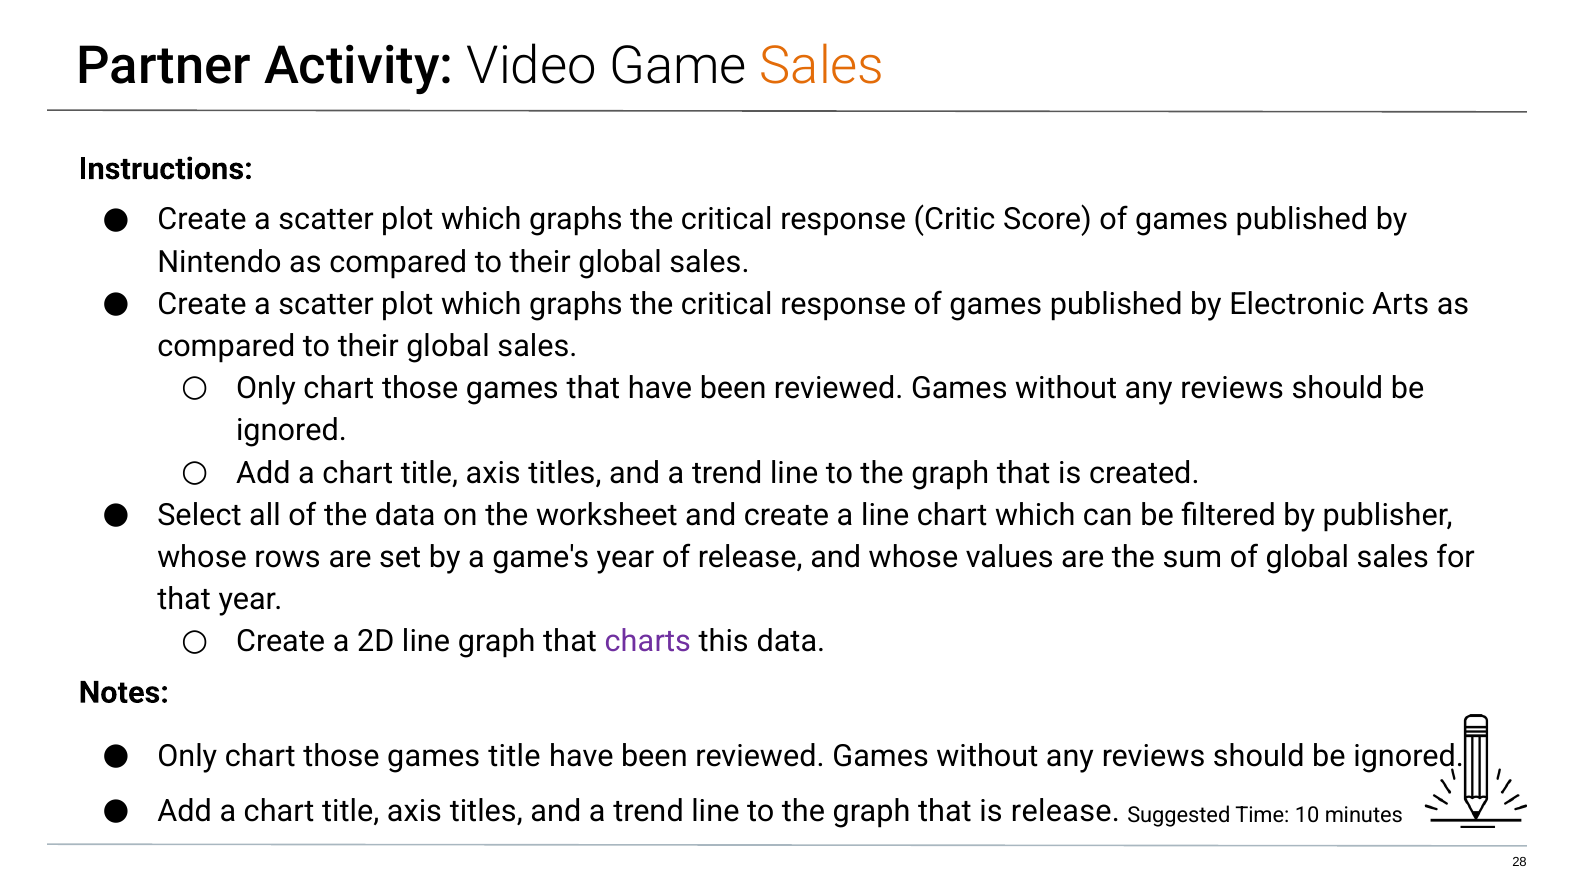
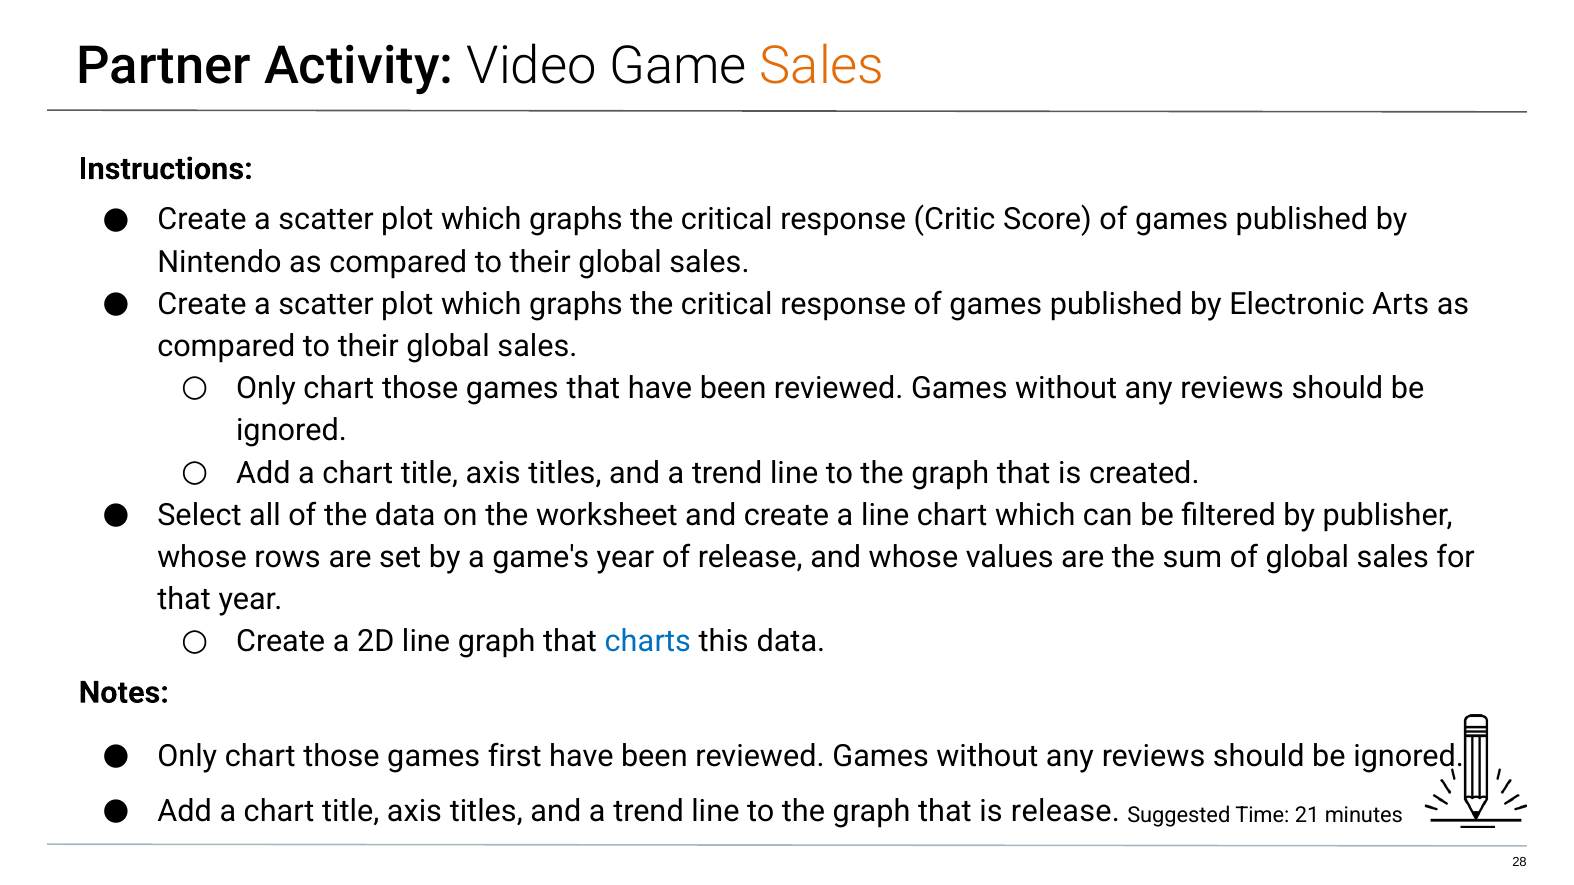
charts colour: purple -> blue
games title: title -> first
10: 10 -> 21
